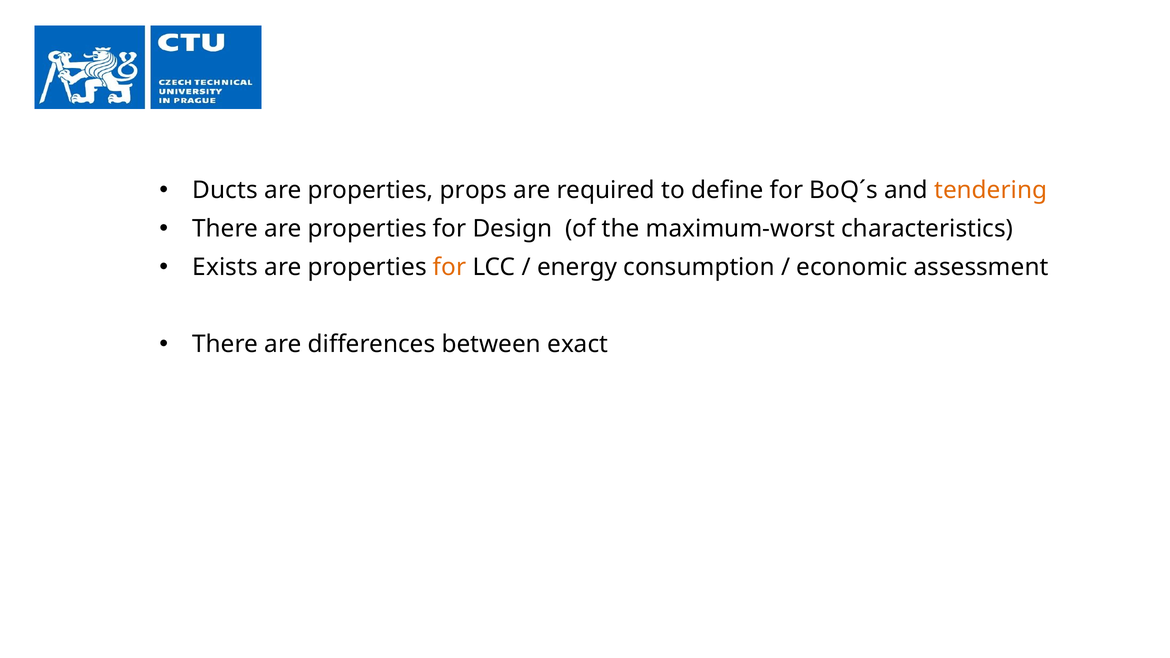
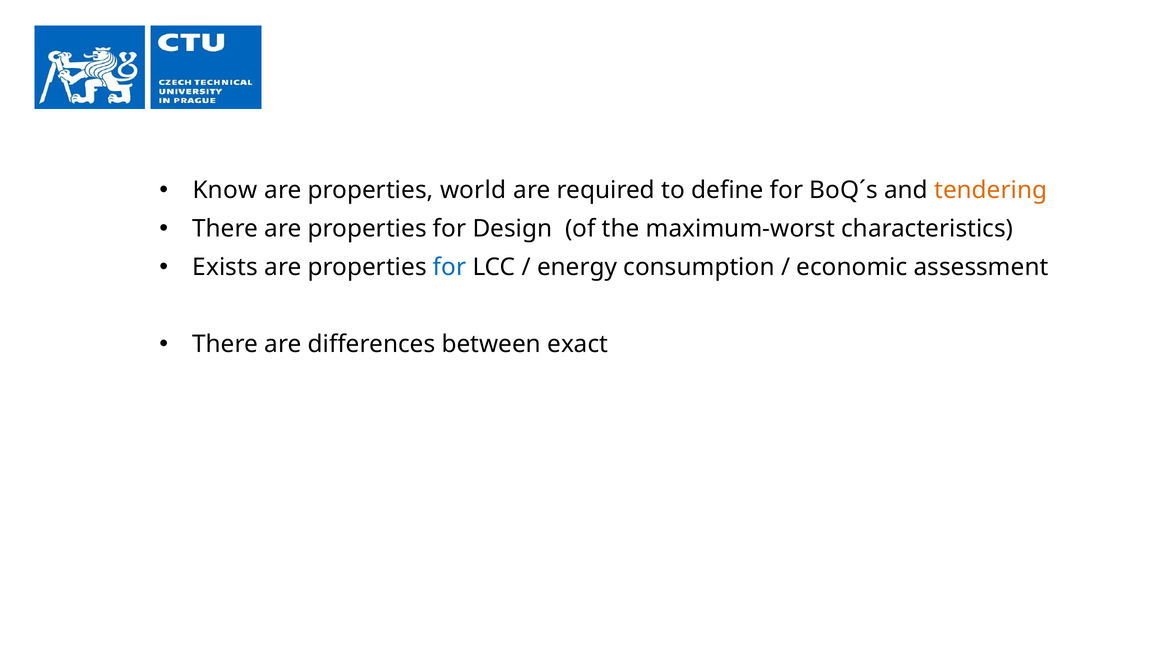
Ducts: Ducts -> Know
props: props -> world
for at (450, 267) colour: orange -> blue
